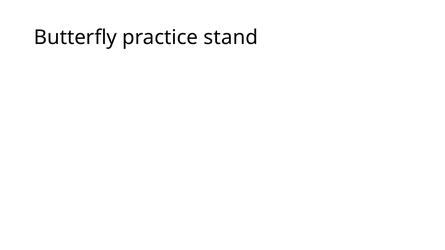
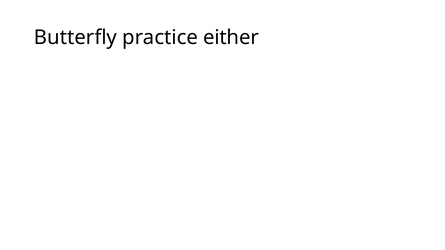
stand: stand -> either
